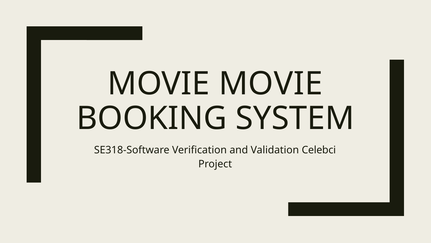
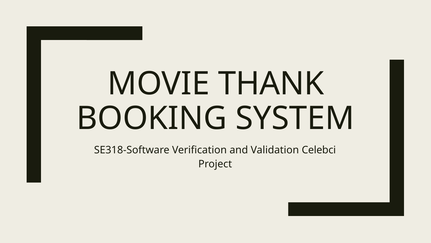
MOVIE MOVIE: MOVIE -> THANK
